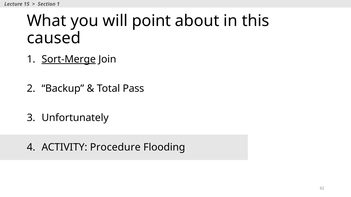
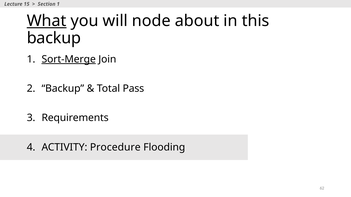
What underline: none -> present
point: point -> node
caused at (54, 38): caused -> backup
Unfortunately: Unfortunately -> Requirements
